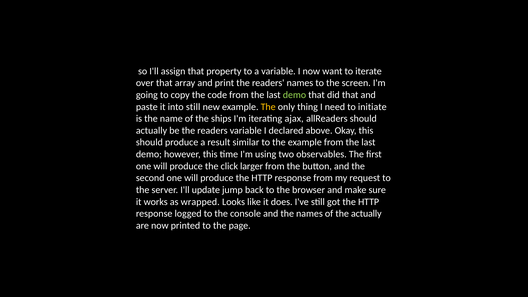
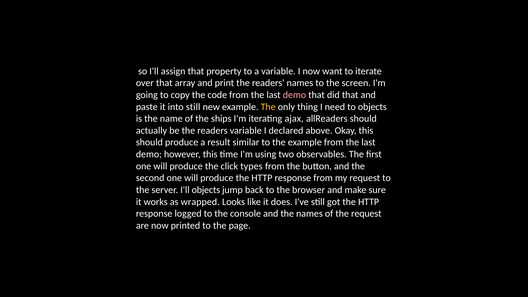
demo at (294, 95) colour: light green -> pink
to initiate: initiate -> objects
larger: larger -> types
I'll update: update -> objects
the actually: actually -> request
